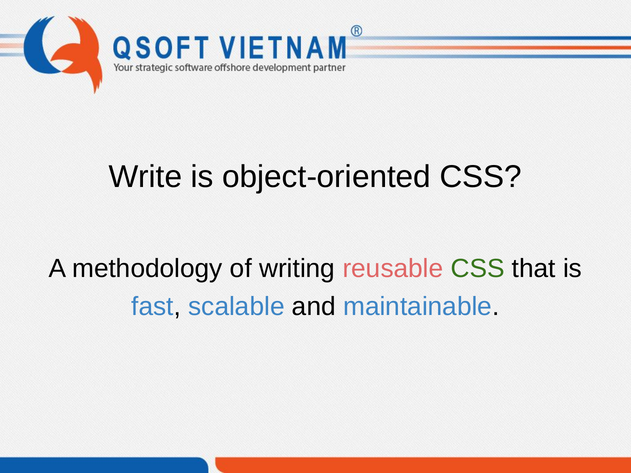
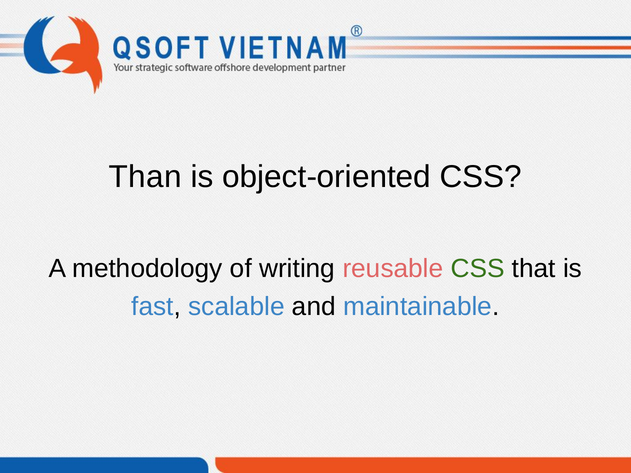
Write: Write -> Than
